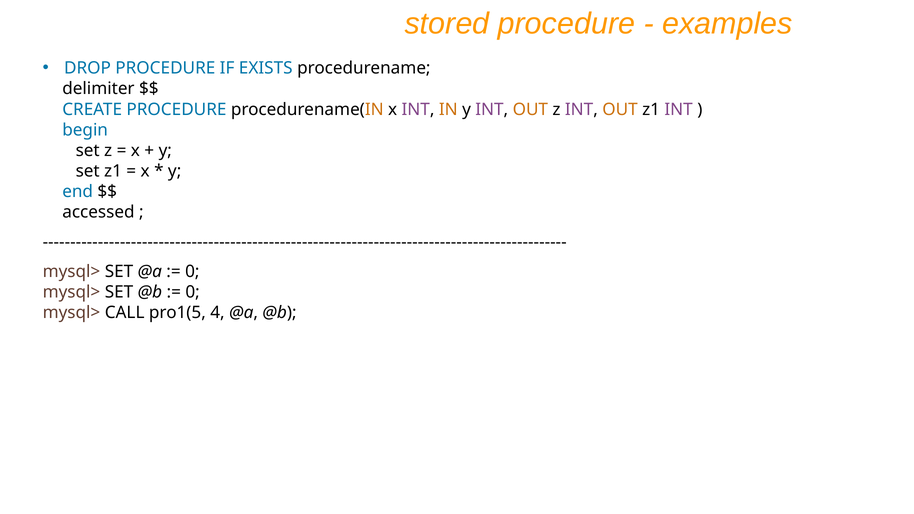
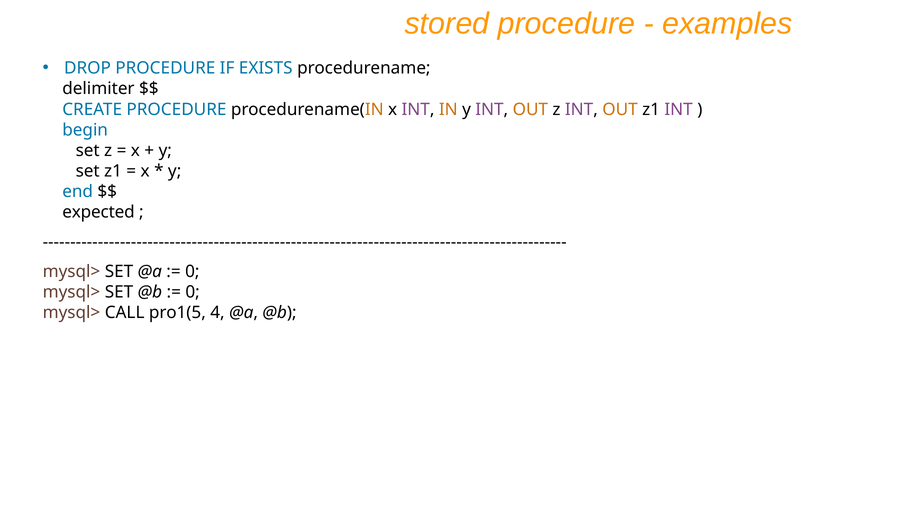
accessed: accessed -> expected
